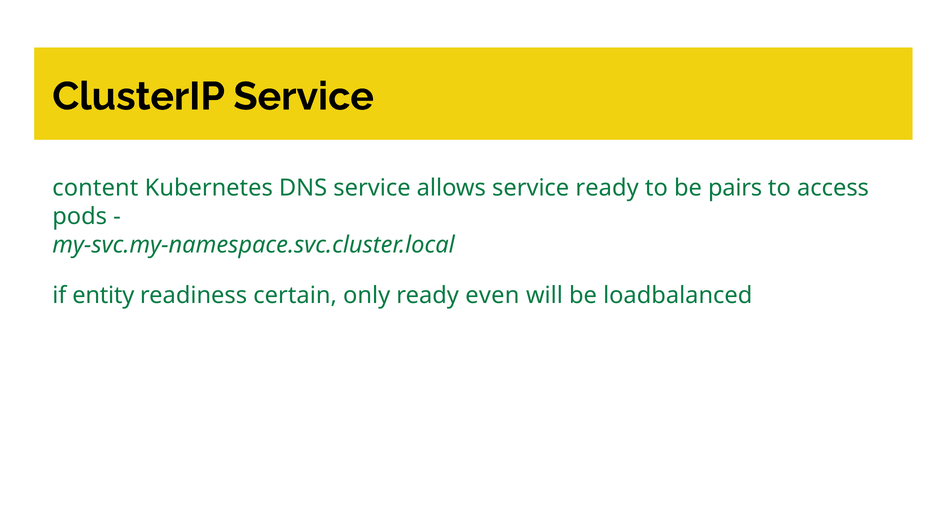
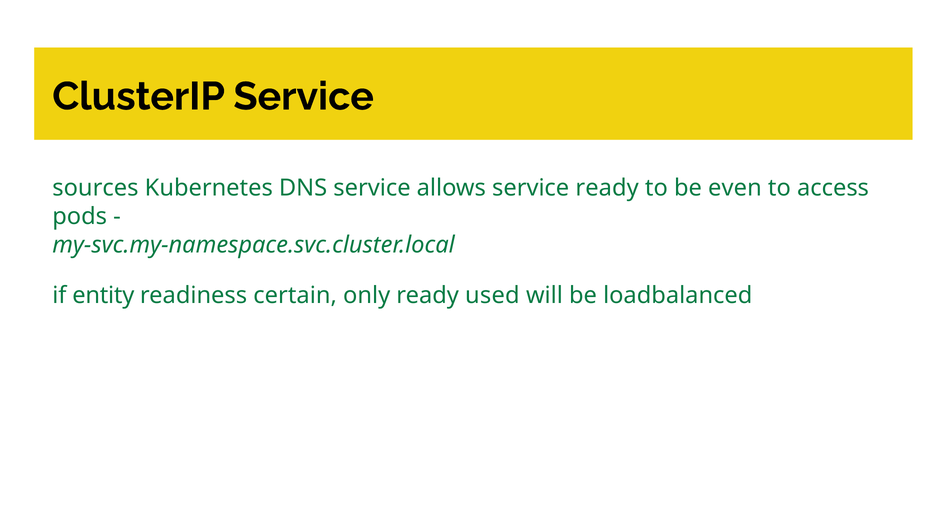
content: content -> sources
pairs: pairs -> even
even: even -> used
